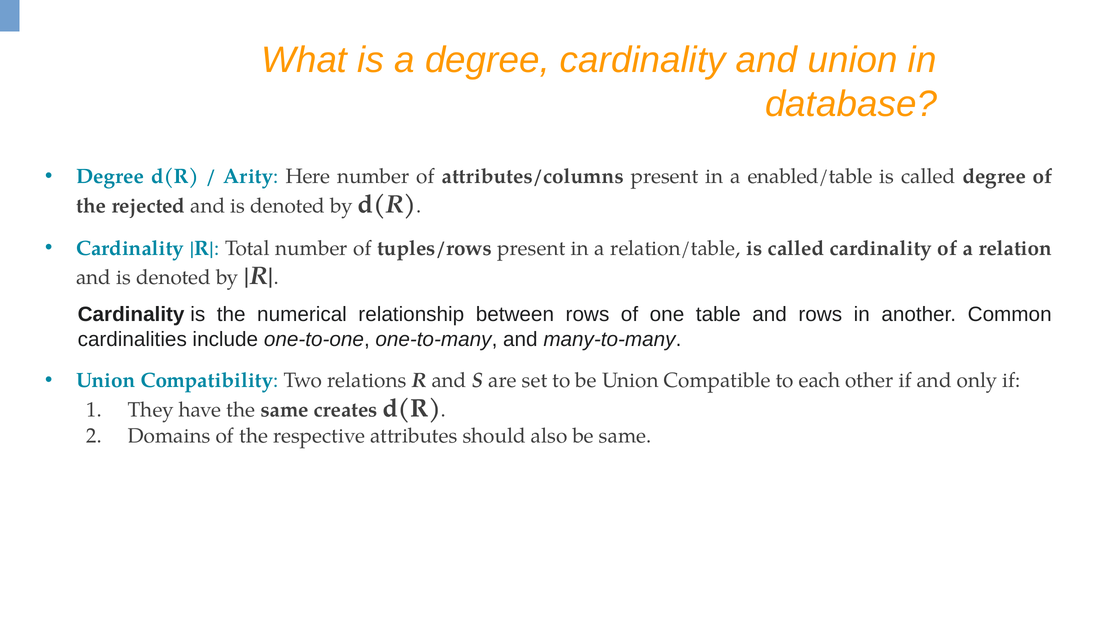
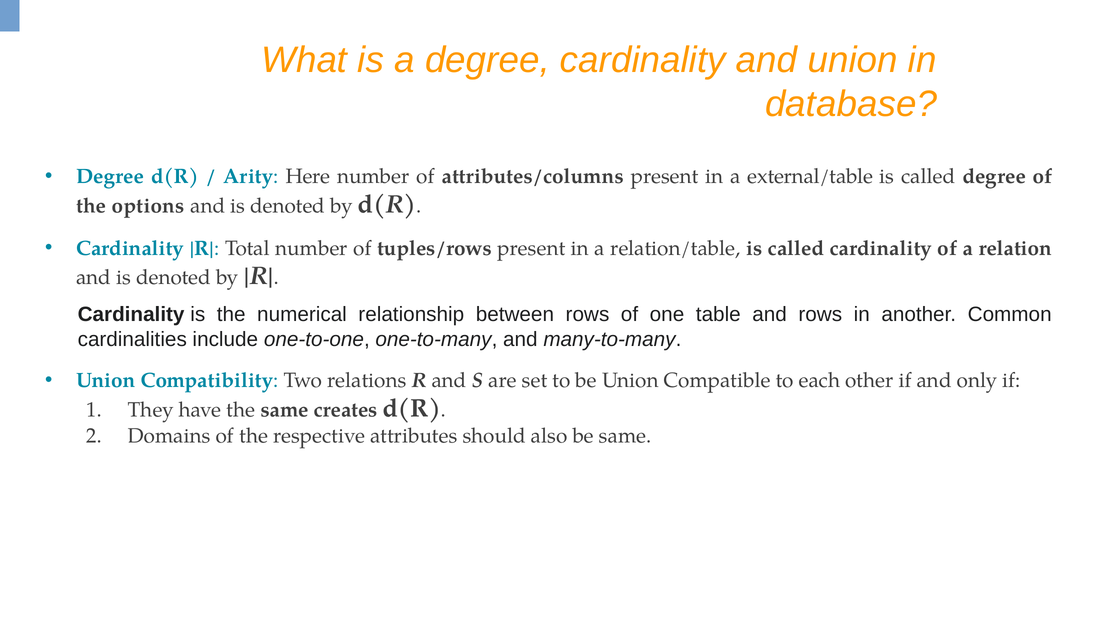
enabled/table: enabled/table -> external/table
rejected: rejected -> options
